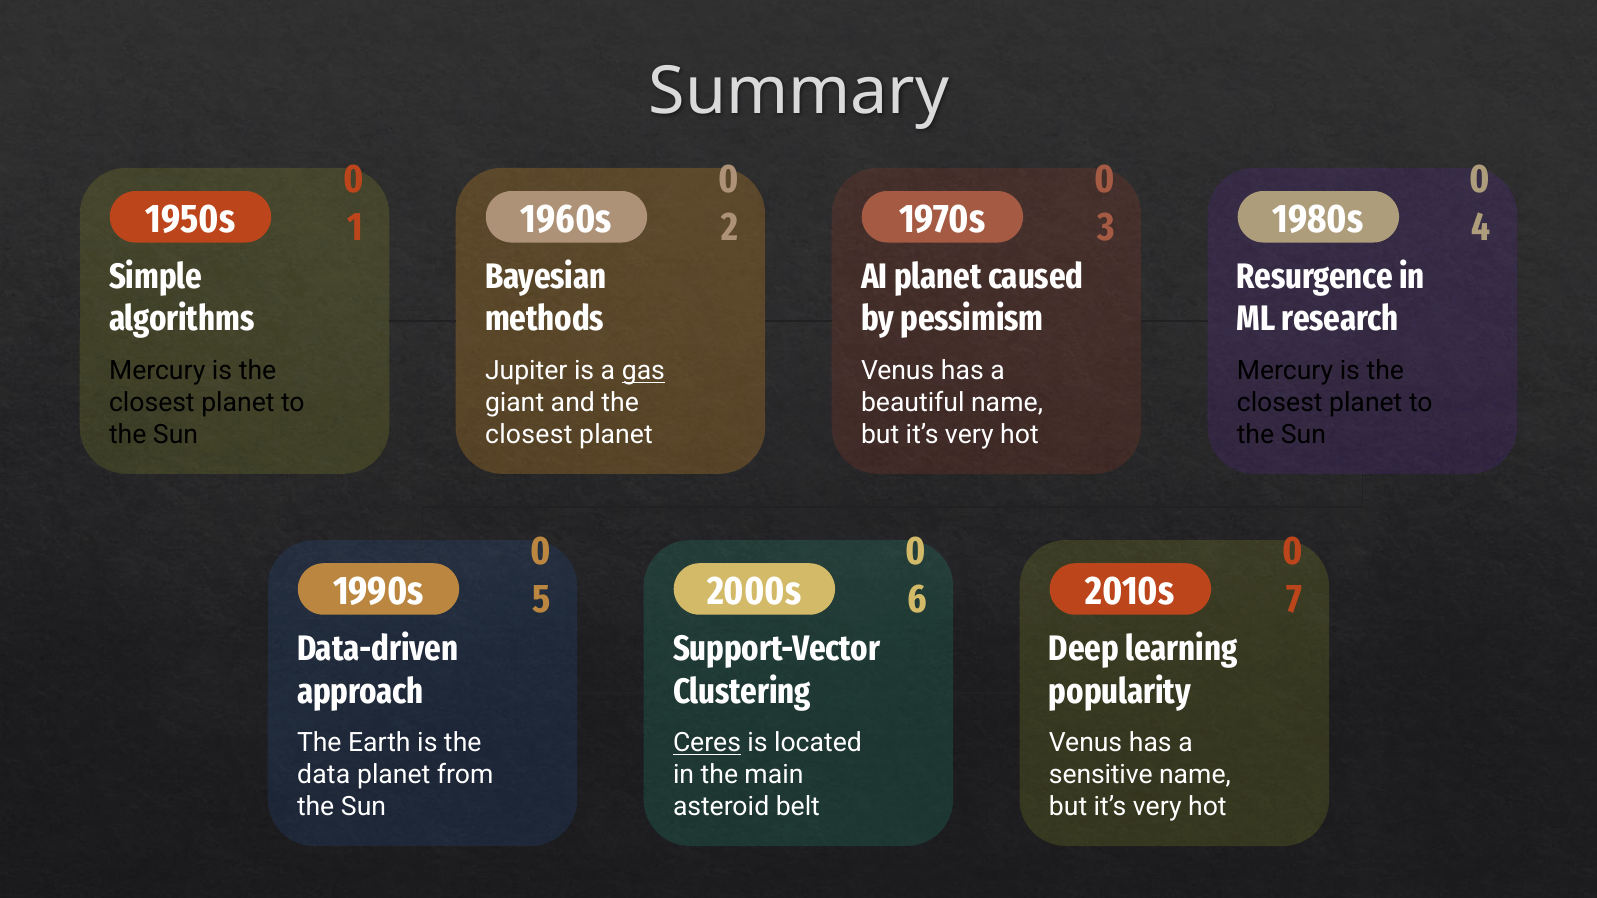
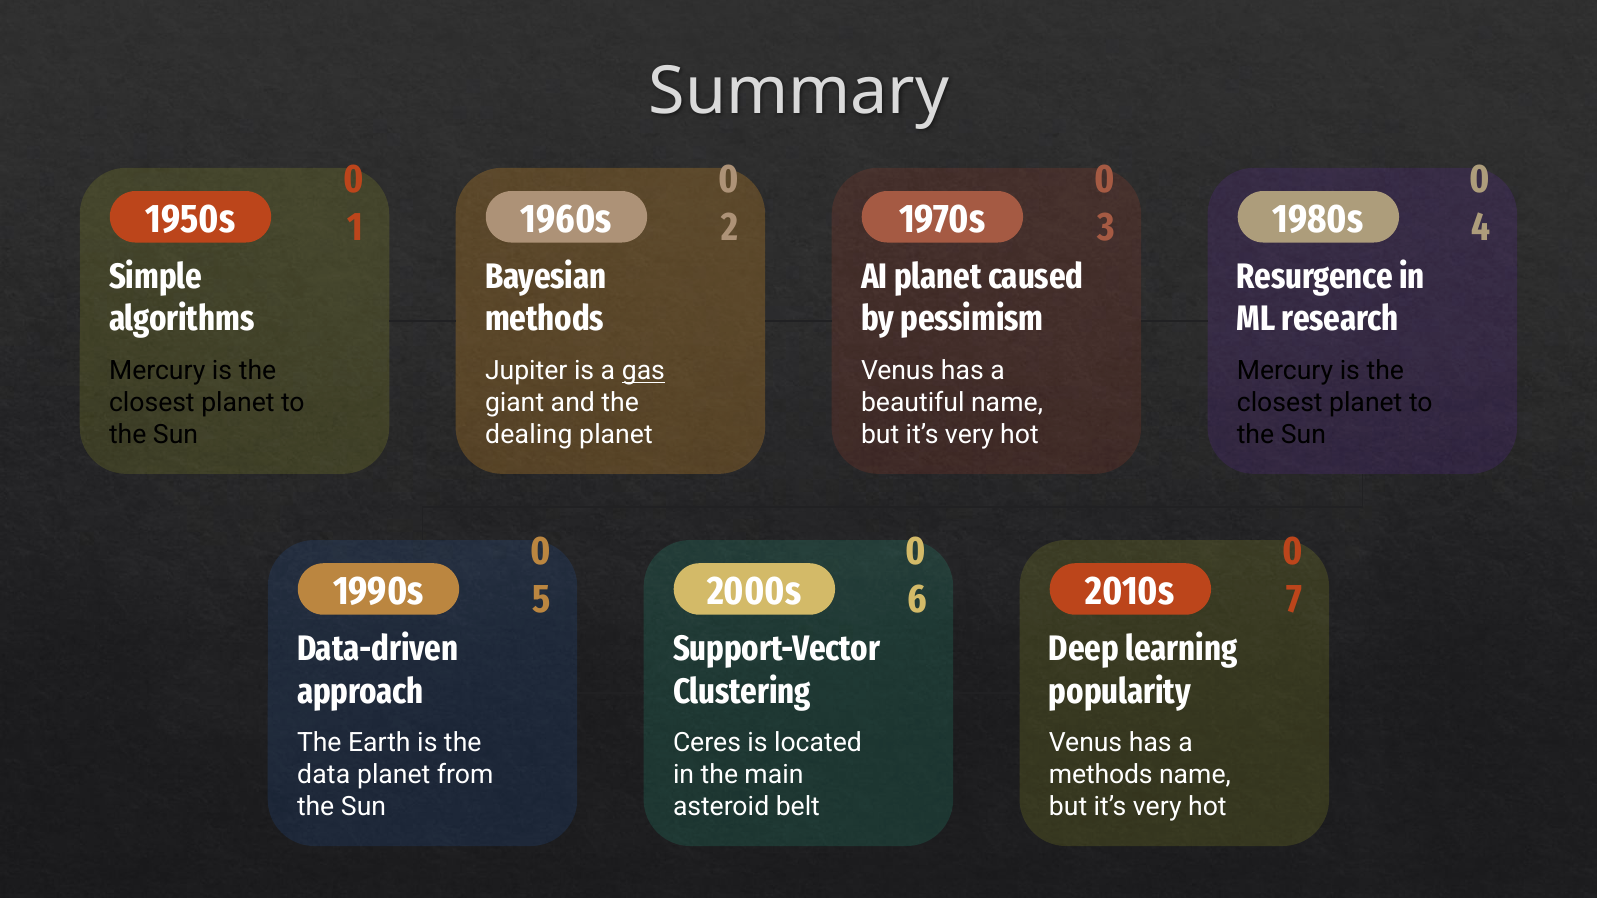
closest at (529, 435): closest -> dealing
Ceres underline: present -> none
sensitive at (1101, 775): sensitive -> methods
